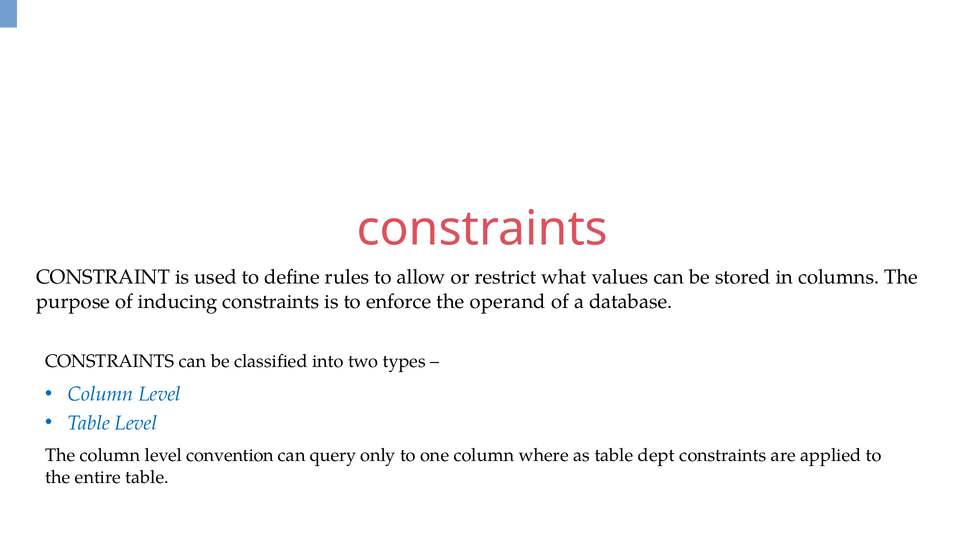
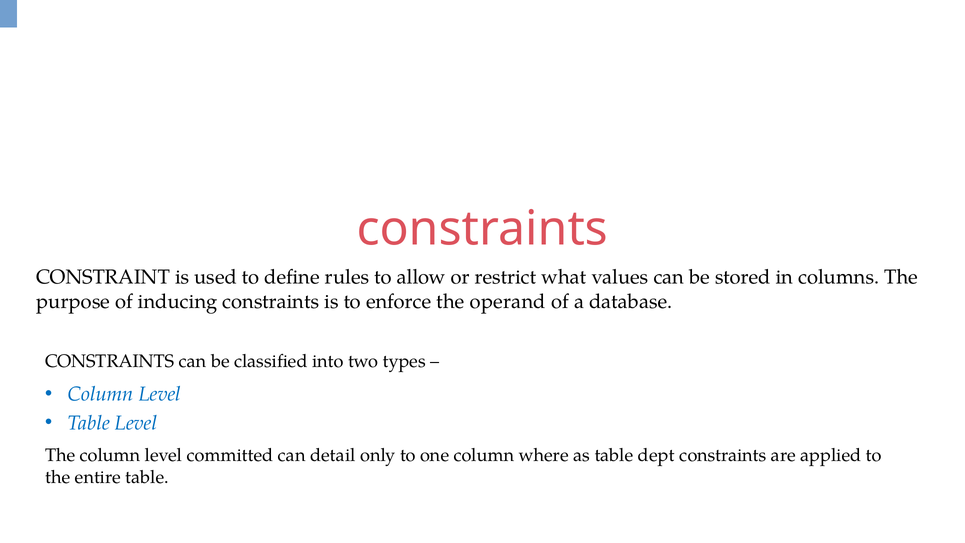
convention: convention -> committed
query: query -> detail
